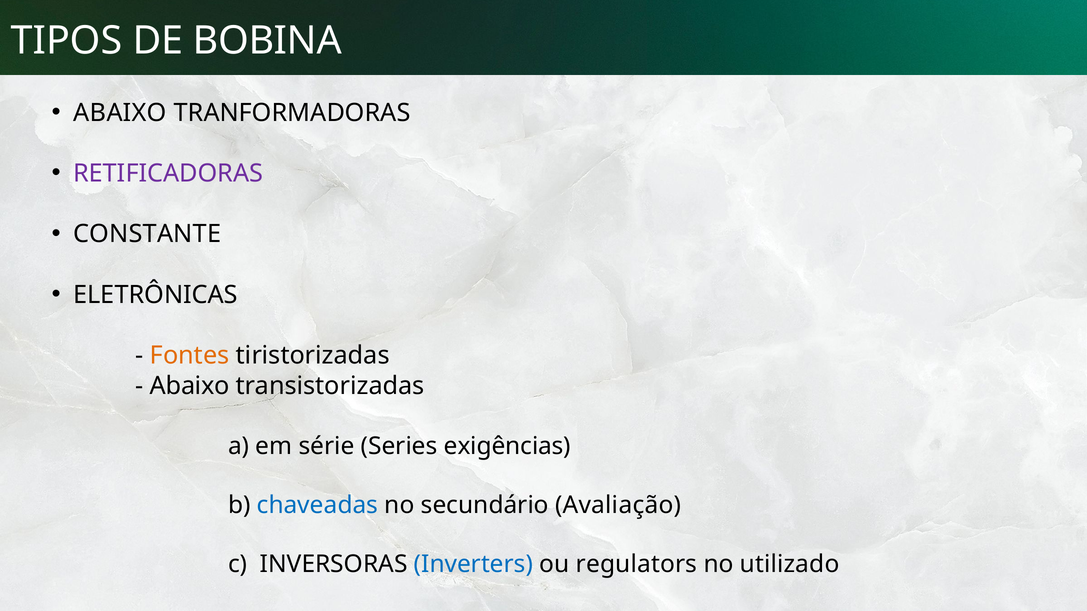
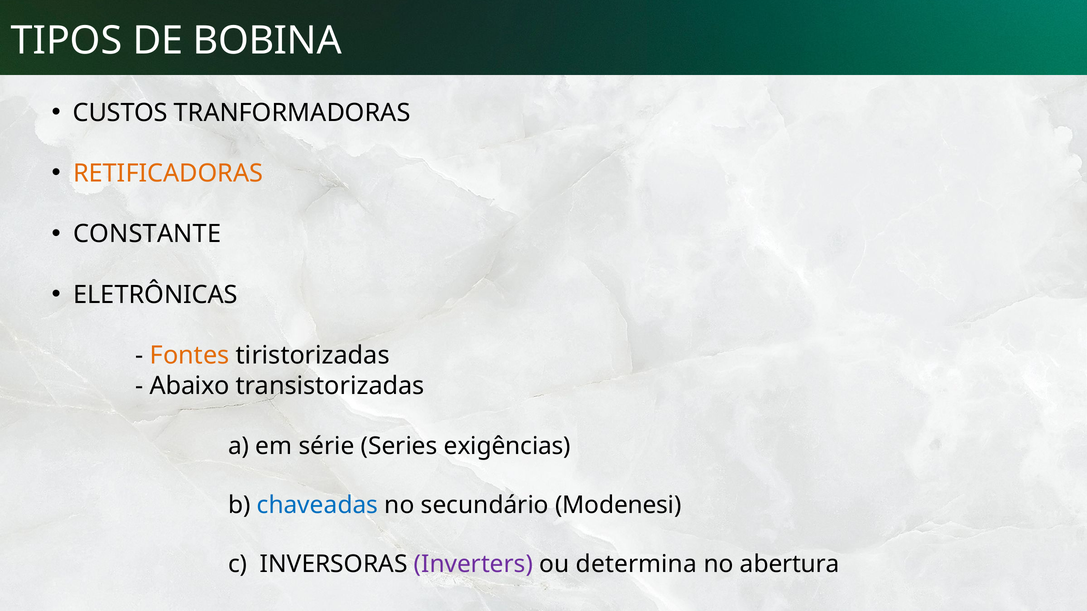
ABAIXO at (120, 113): ABAIXO -> CUSTOS
RETIFICADORAS colour: purple -> orange
Avaliação: Avaliação -> Modenesi
Inverters colour: blue -> purple
regulators: regulators -> determina
utilizado: utilizado -> abertura
